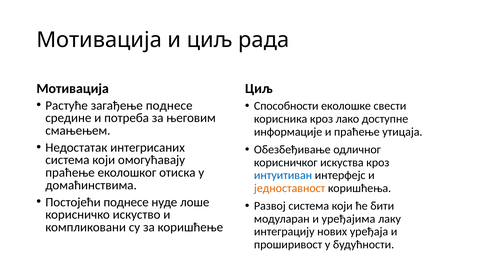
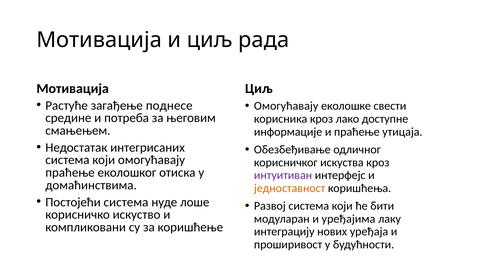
Способности at (286, 106): Способности -> Омогућавају
интуитиван colour: blue -> purple
Постојећи поднесе: поднесе -> система
